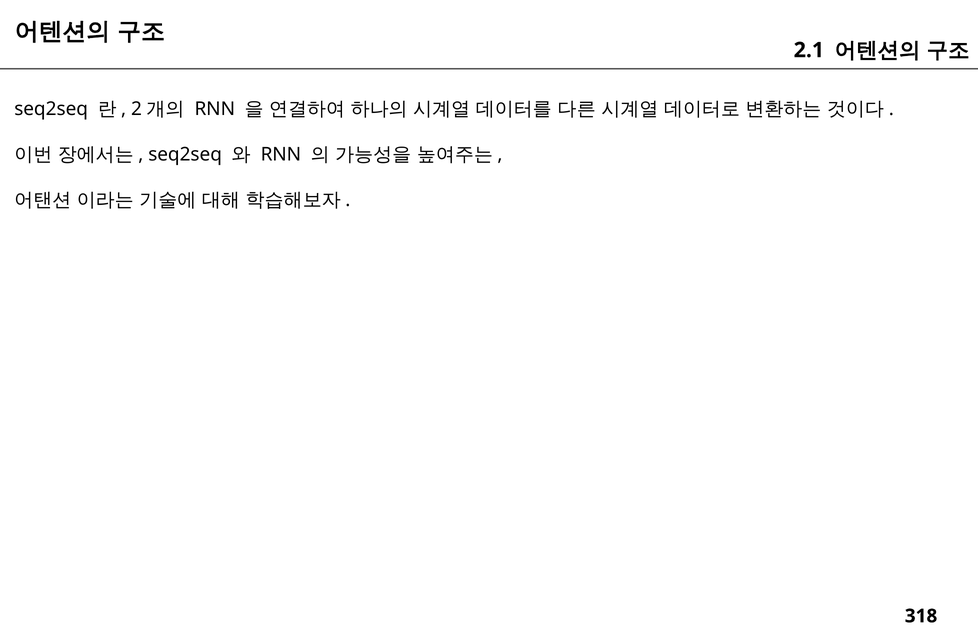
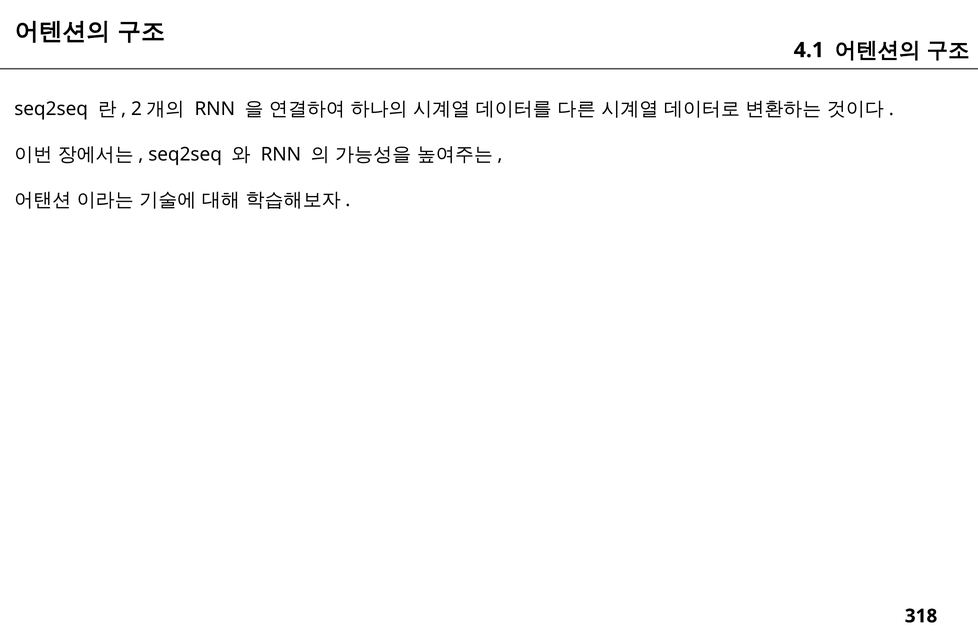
2.1: 2.1 -> 4.1
